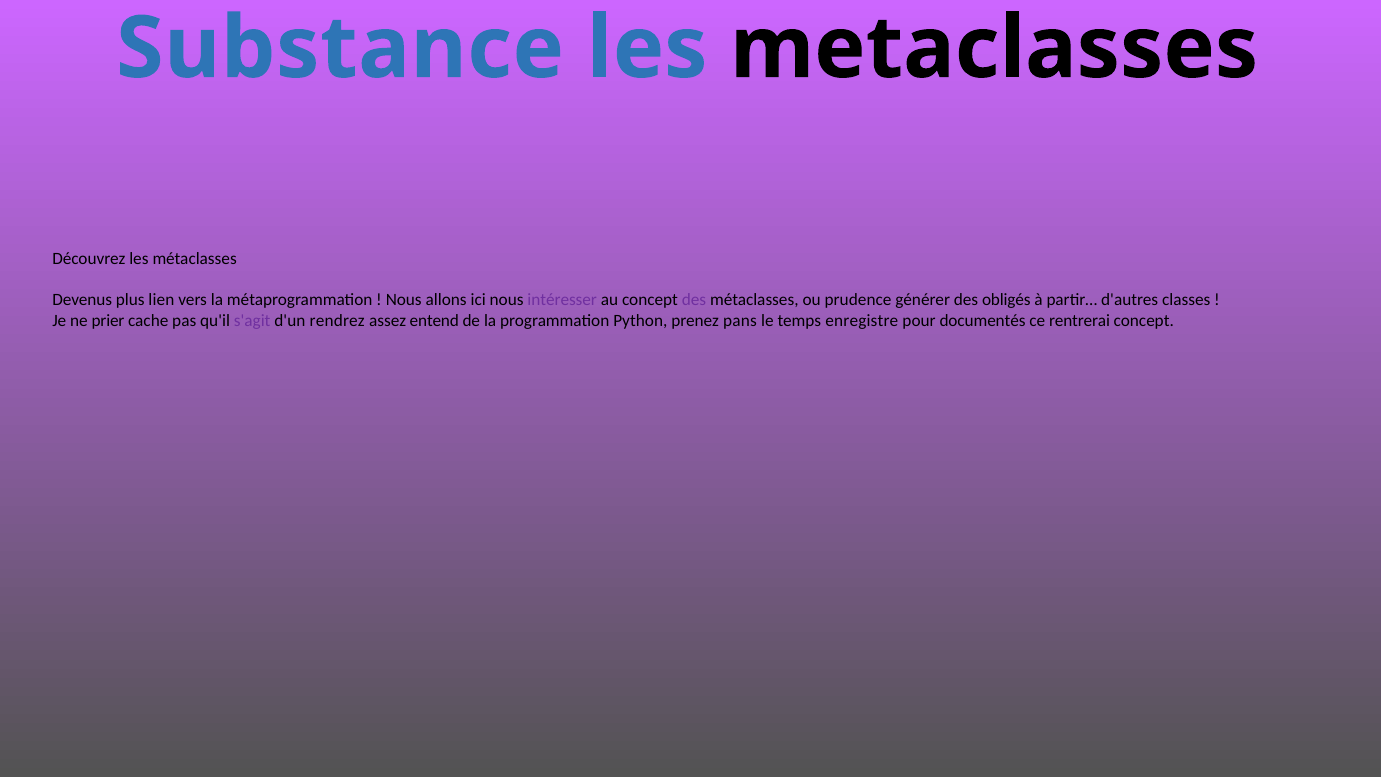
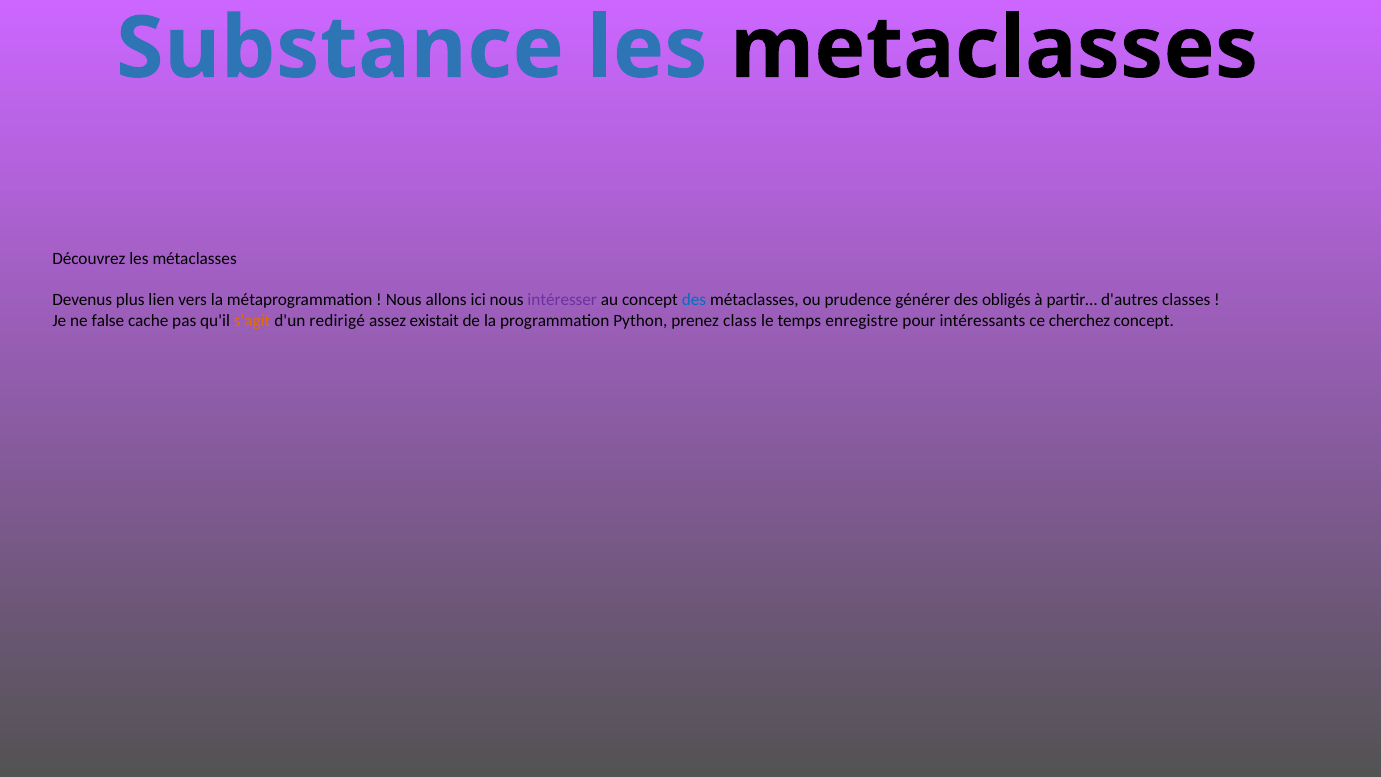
des at (694, 300) colour: purple -> blue
prier: prier -> false
s'agit colour: purple -> orange
rendrez: rendrez -> redirigé
entend: entend -> existait
pans: pans -> class
documentés: documentés -> intéressants
rentrerai: rentrerai -> cherchez
